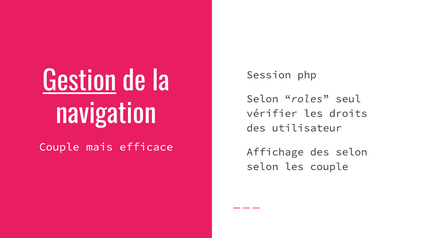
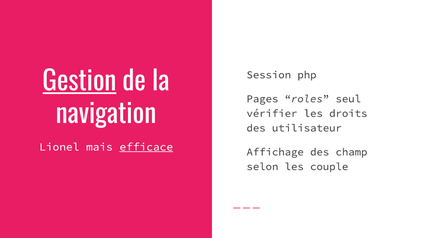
Selon at (262, 99): Selon -> Pages
Couple at (59, 147): Couple -> Lionel
efficace underline: none -> present
des selon: selon -> champ
